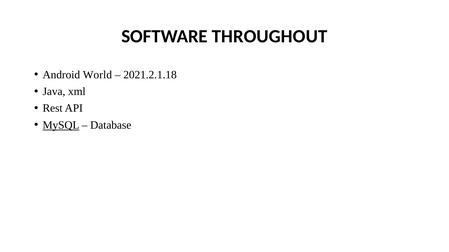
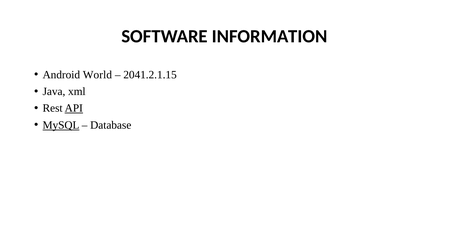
THROUGHOUT: THROUGHOUT -> INFORMATION
2021.2.1.18: 2021.2.1.18 -> 2041.2.1.15
API underline: none -> present
